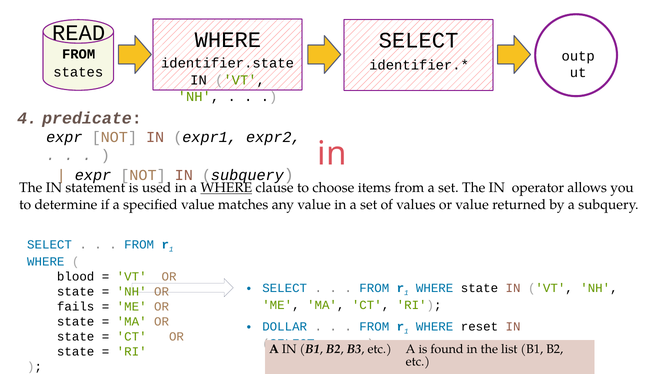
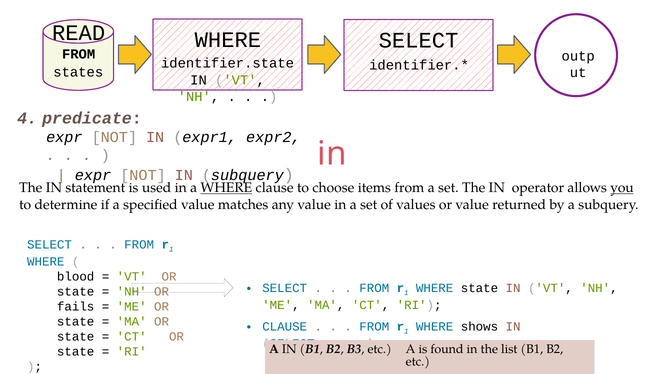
you underline: none -> present
DOLLAR at (285, 326): DOLLAR -> CLAUSE
reset: reset -> shows
